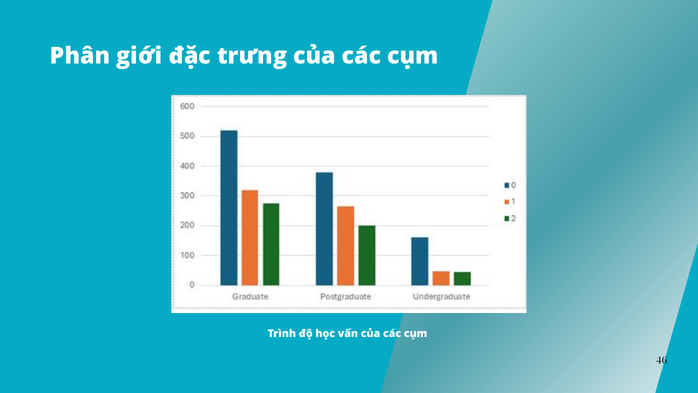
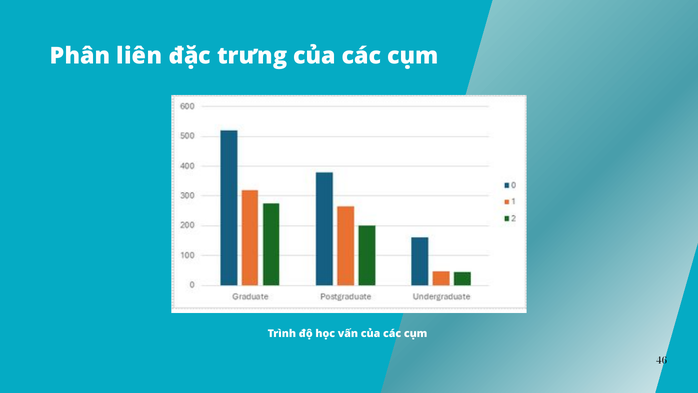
giới: giới -> liên
